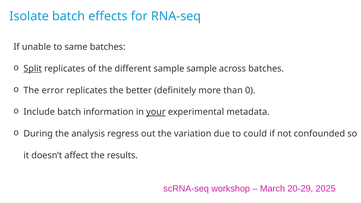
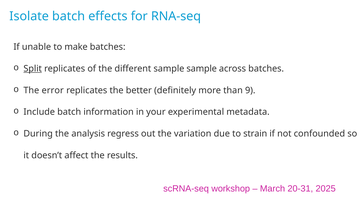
same: same -> make
0: 0 -> 9
your underline: present -> none
could: could -> strain
20-29: 20-29 -> 20-31
